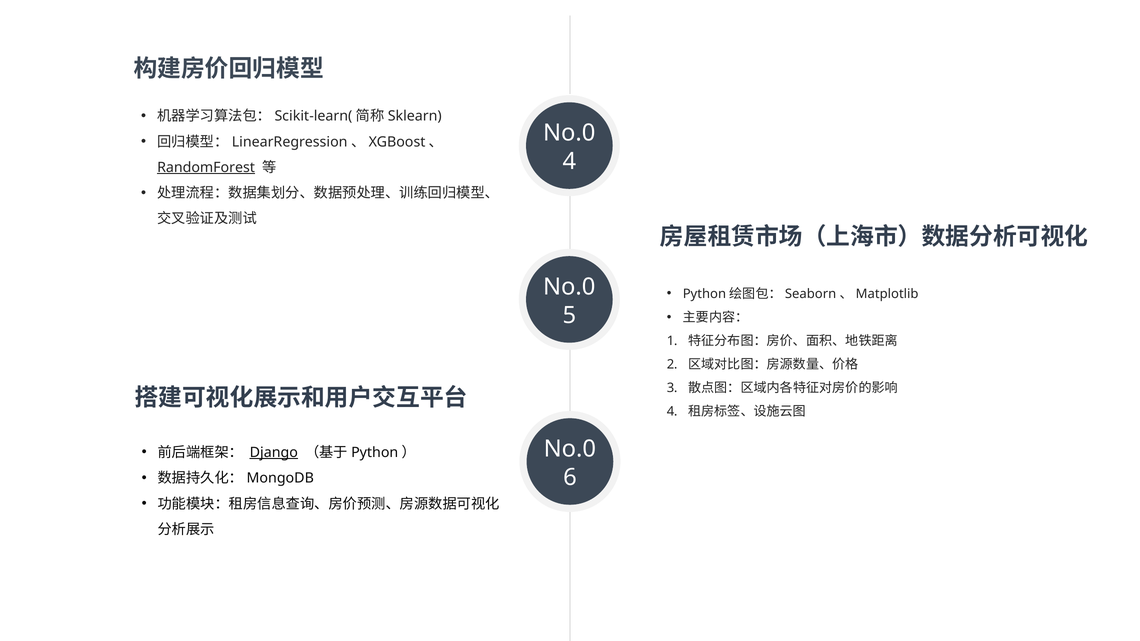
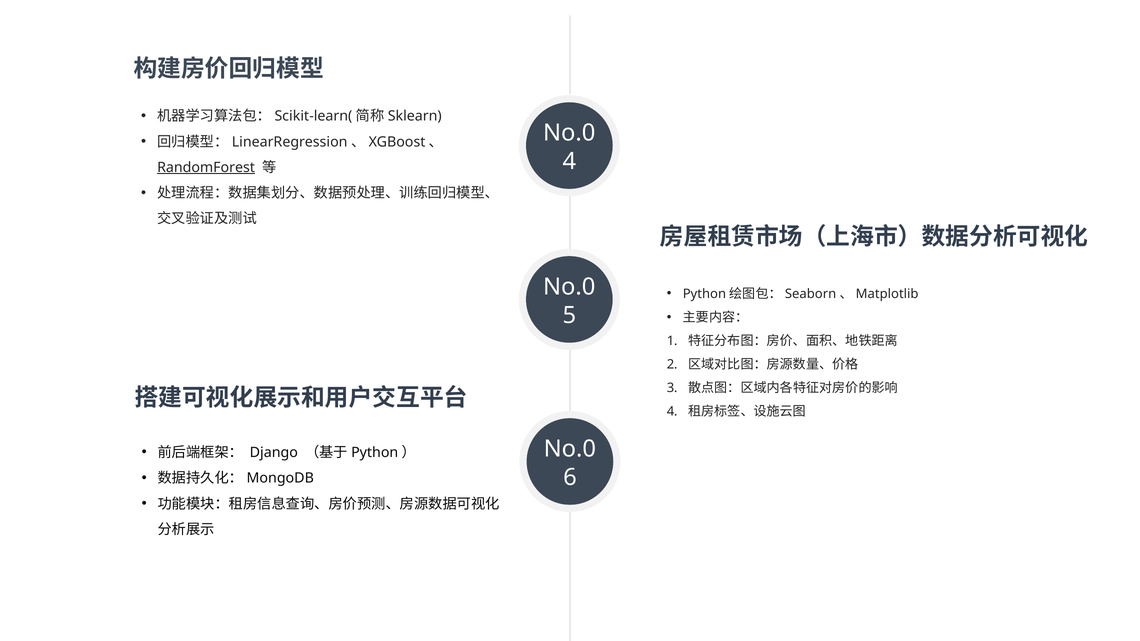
Django underline: present -> none
